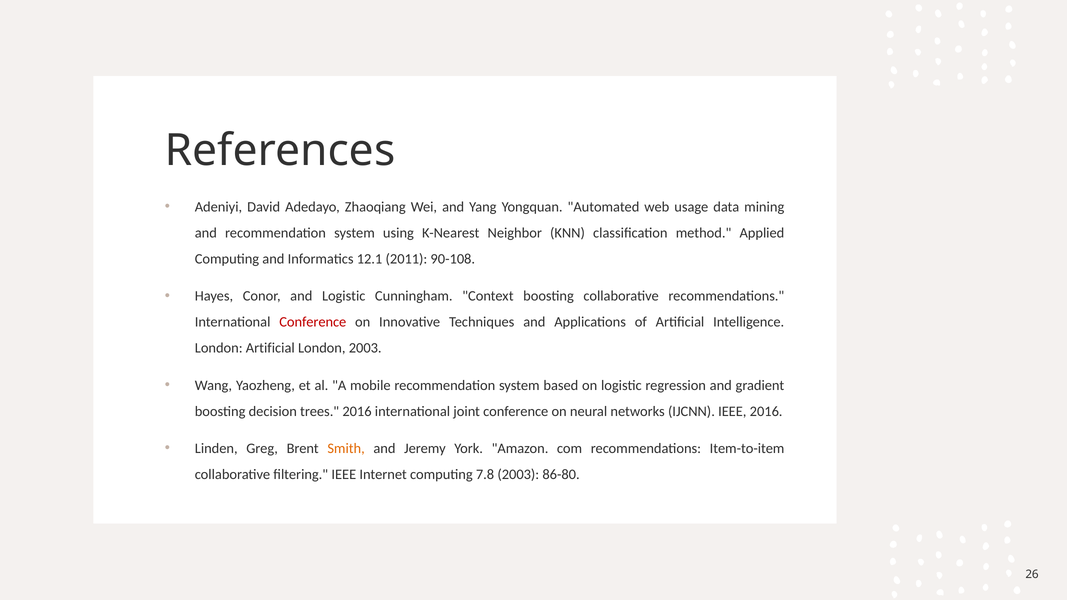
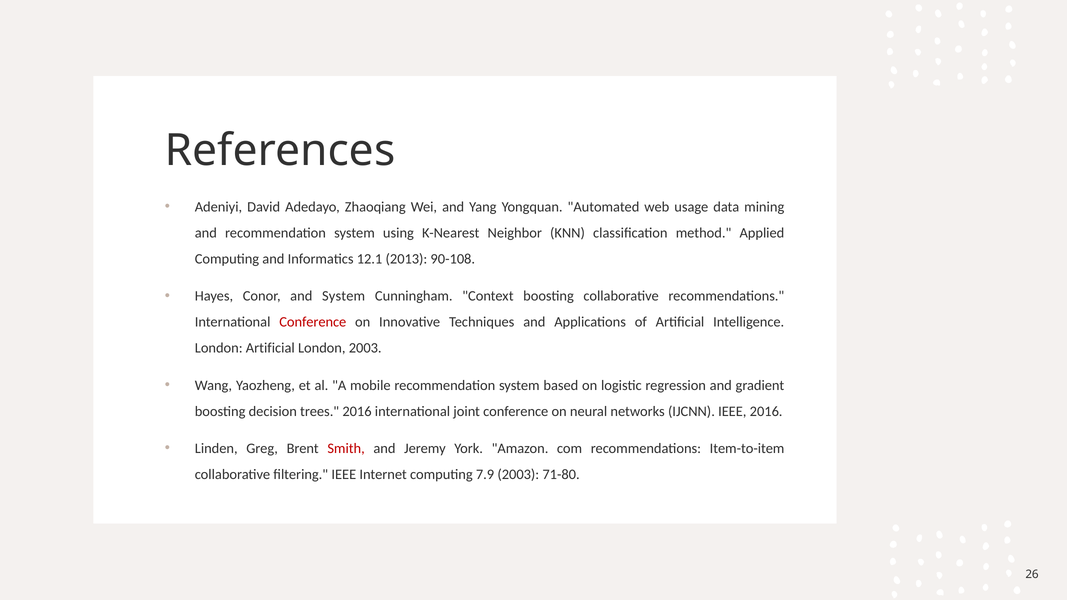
2011: 2011 -> 2013
and Logistic: Logistic -> System
Smith colour: orange -> red
7.8: 7.8 -> 7.9
86-80: 86-80 -> 71-80
